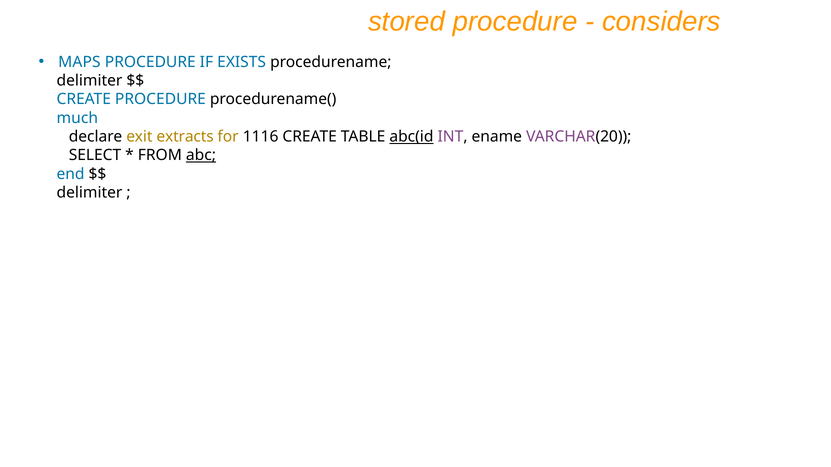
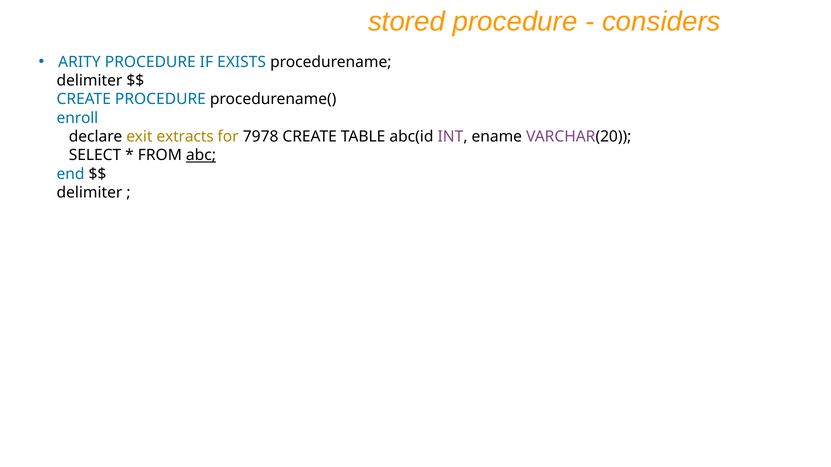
MAPS: MAPS -> ARITY
much: much -> enroll
1116: 1116 -> 7978
abc(id underline: present -> none
